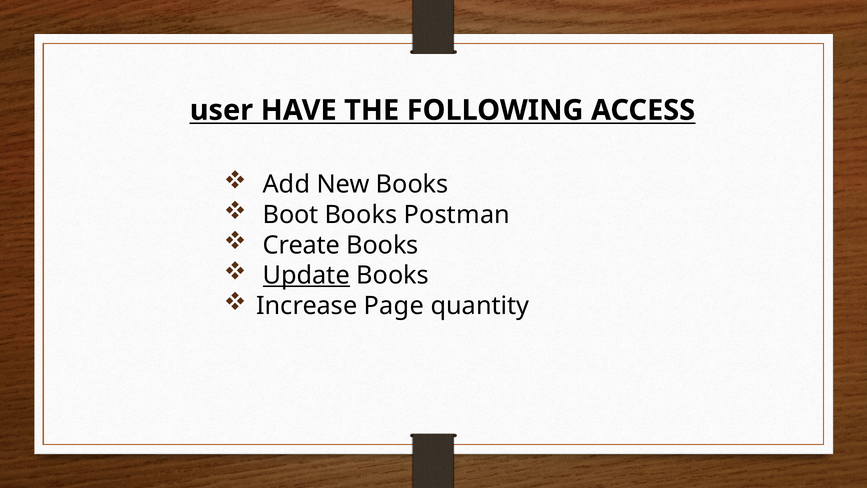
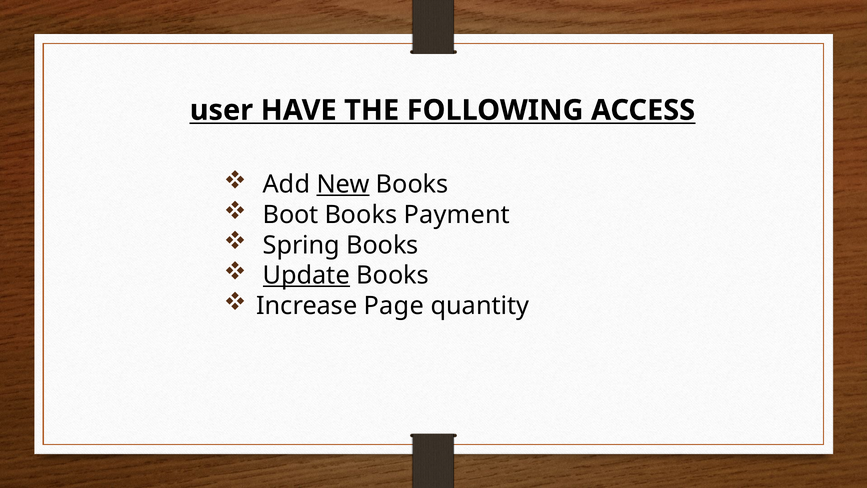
New underline: none -> present
Postman: Postman -> Payment
Create: Create -> Spring
